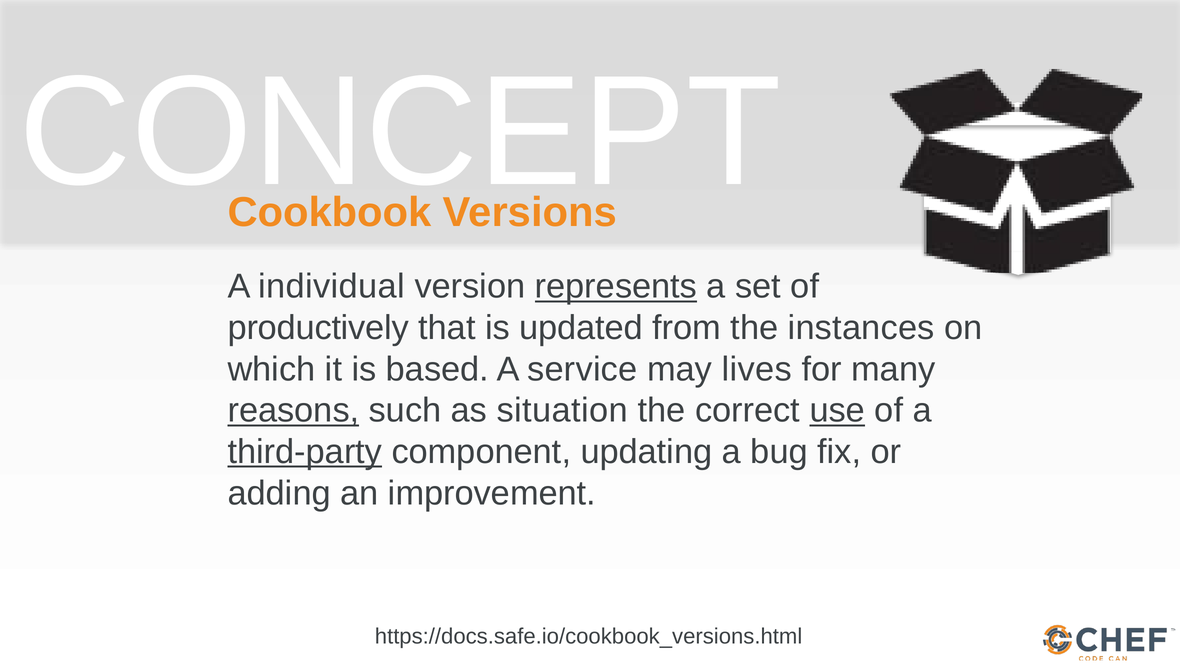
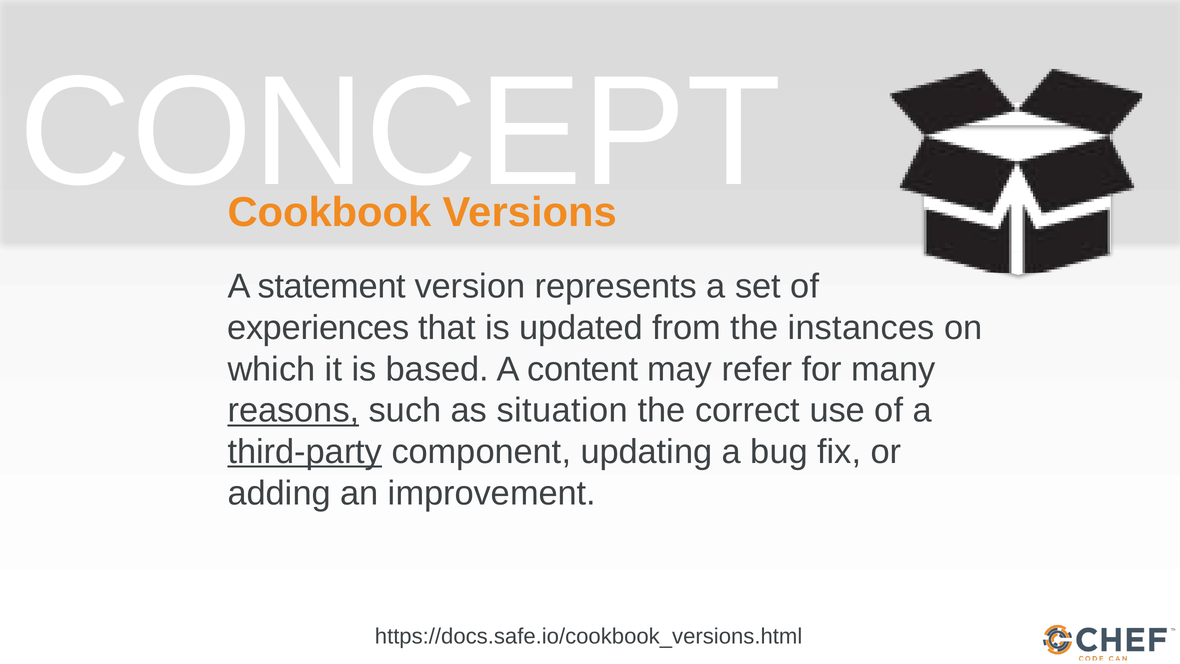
individual: individual -> statement
represents underline: present -> none
productively: productively -> experiences
service: service -> content
lives: lives -> refer
use underline: present -> none
